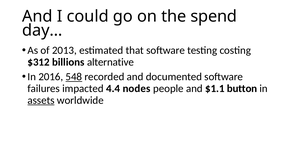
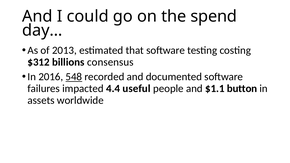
alternative: alternative -> consensus
nodes: nodes -> useful
assets underline: present -> none
